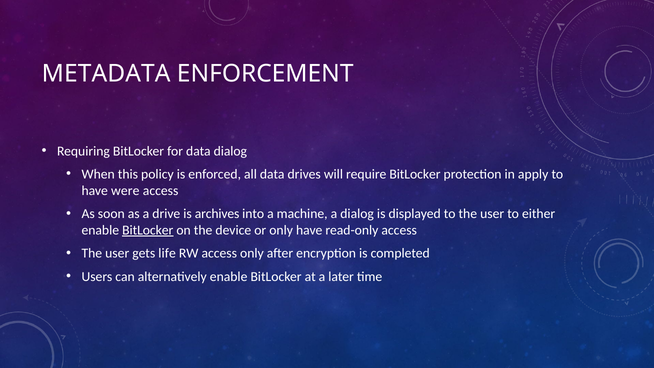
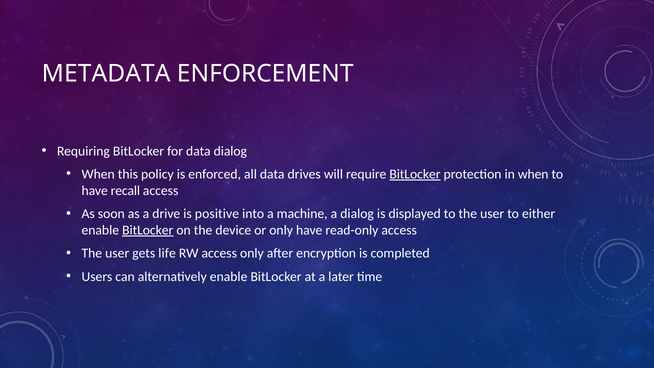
BitLocker at (415, 174) underline: none -> present
in apply: apply -> when
were: were -> recall
archives: archives -> positive
